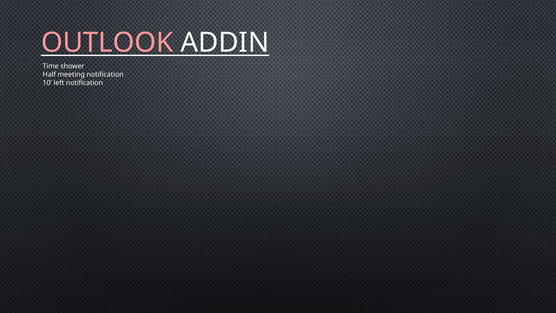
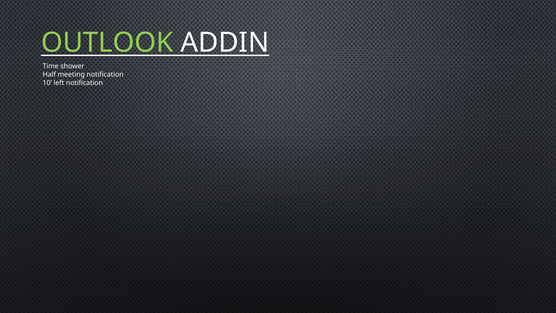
OUTLOOK colour: pink -> light green
